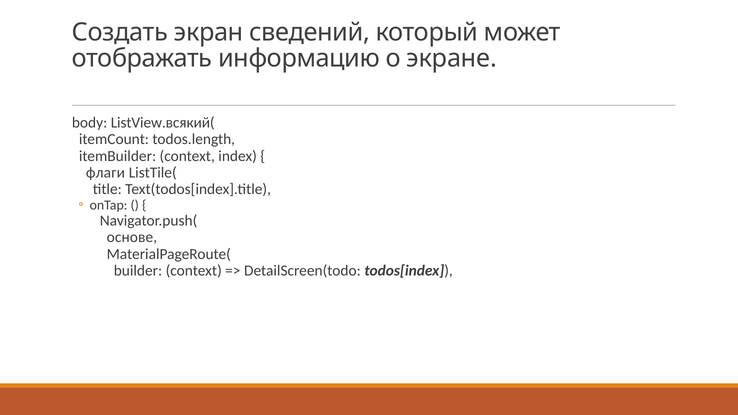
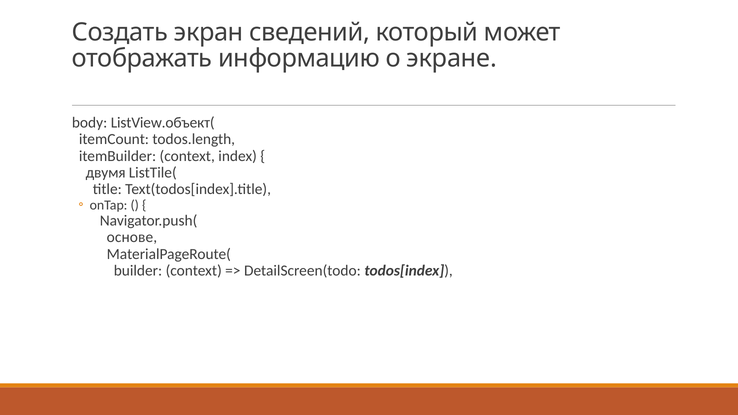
ListView.всякий(: ListView.всякий( -> ListView.объект(
флаги: флаги -> двумя
